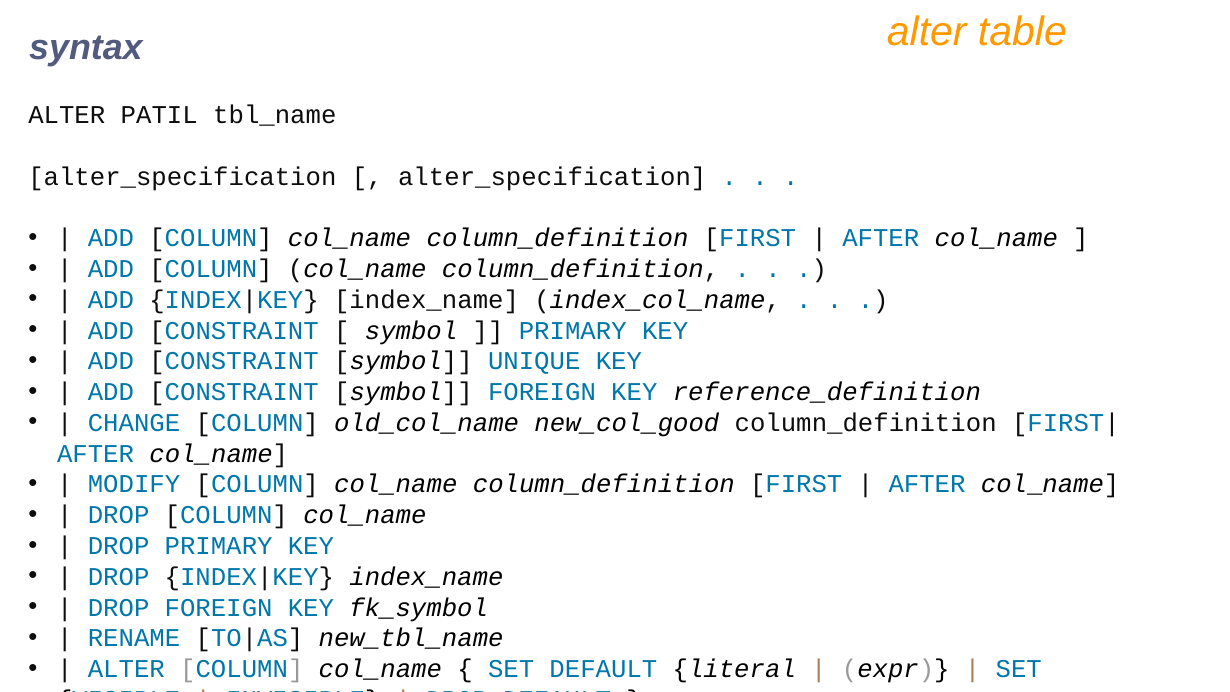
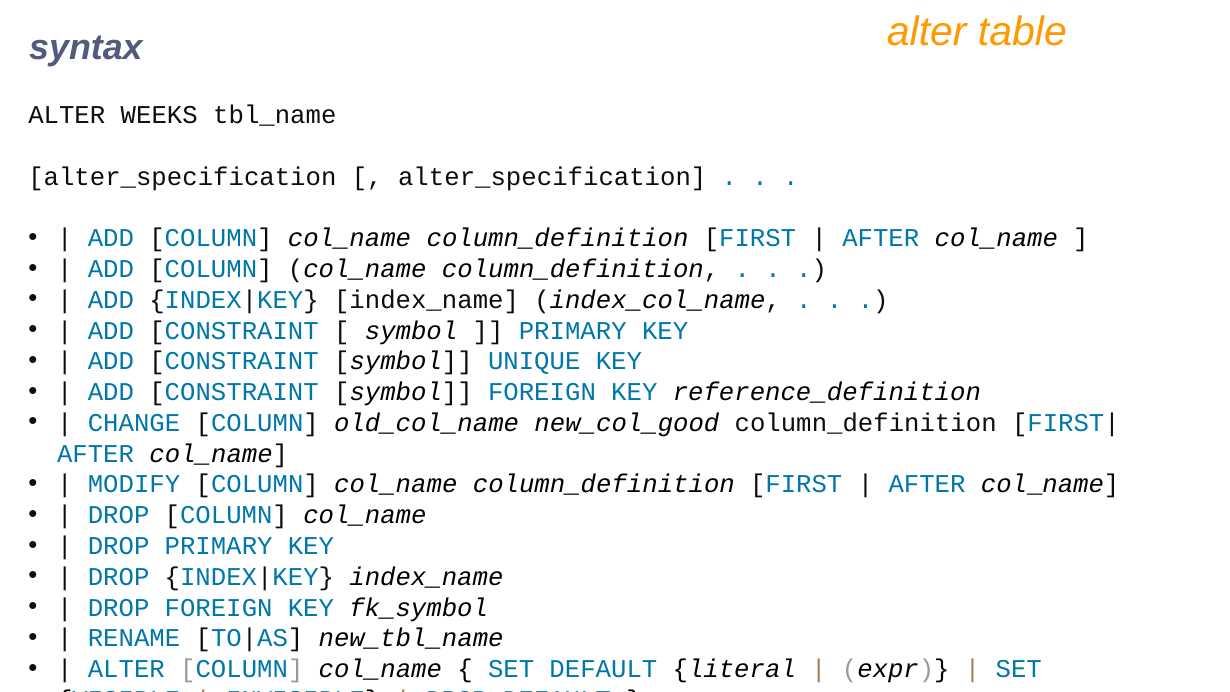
PATIL: PATIL -> WEEKS
